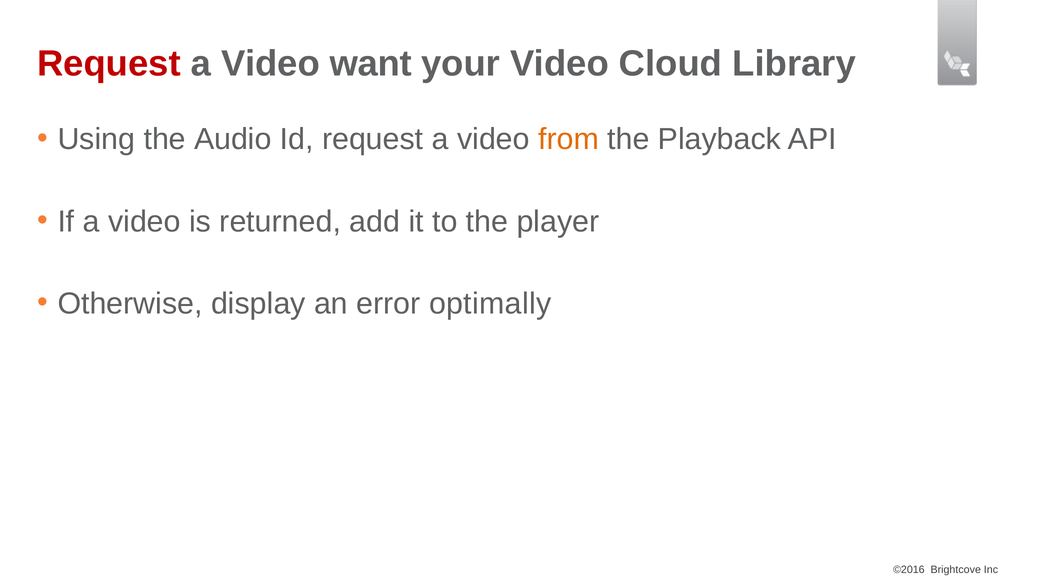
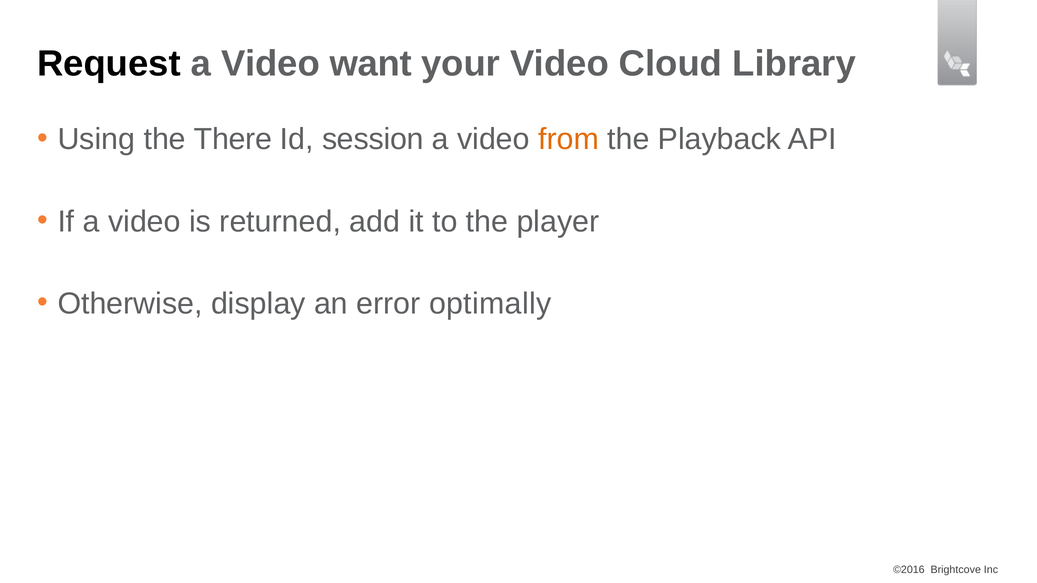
Request at (109, 64) colour: red -> black
Audio: Audio -> There
Id request: request -> session
